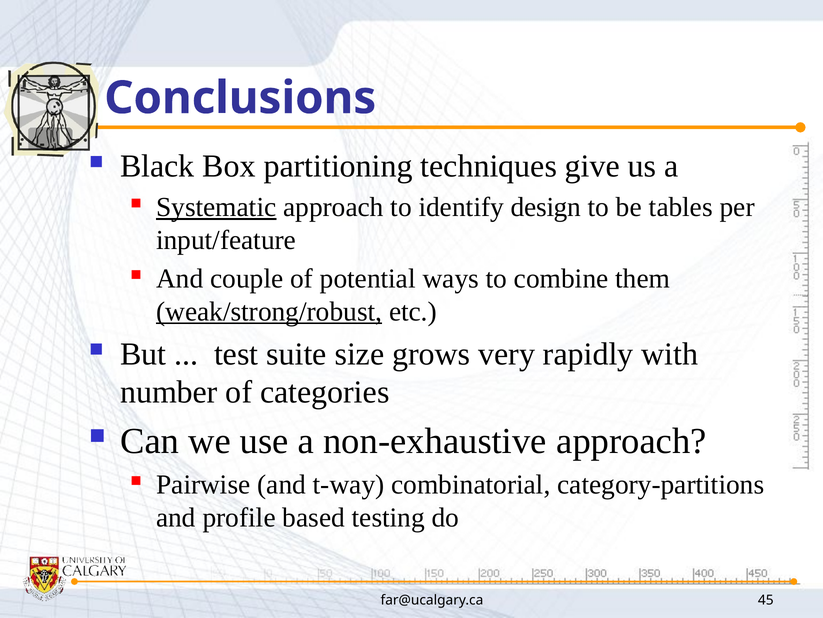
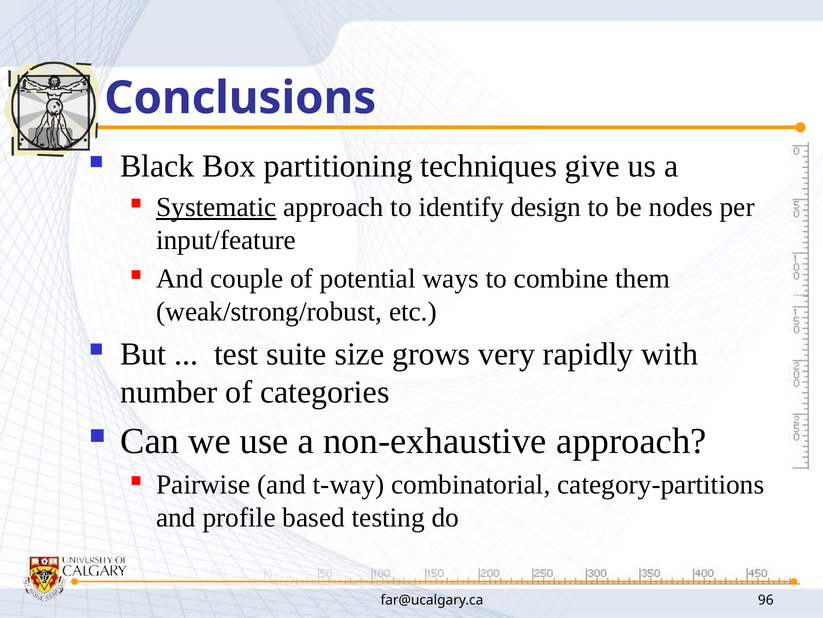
tables: tables -> nodes
weak/strong/robust underline: present -> none
45: 45 -> 96
